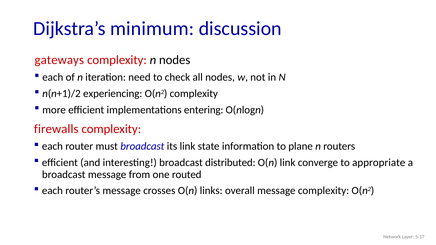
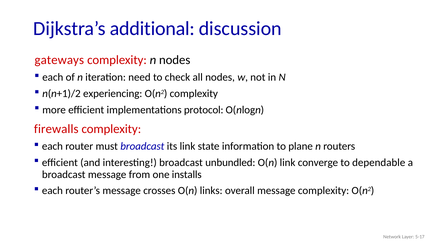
minimum: minimum -> additional
entering: entering -> protocol
distributed: distributed -> unbundled
appropriate: appropriate -> dependable
routed: routed -> installs
